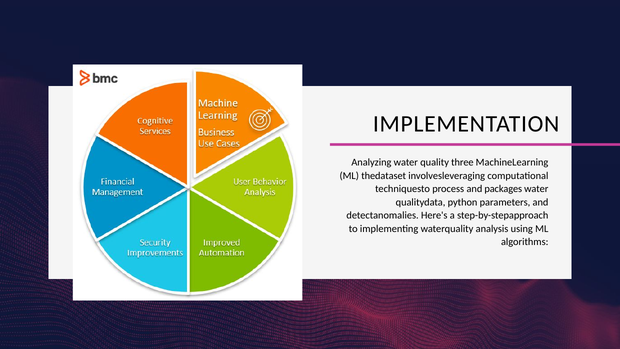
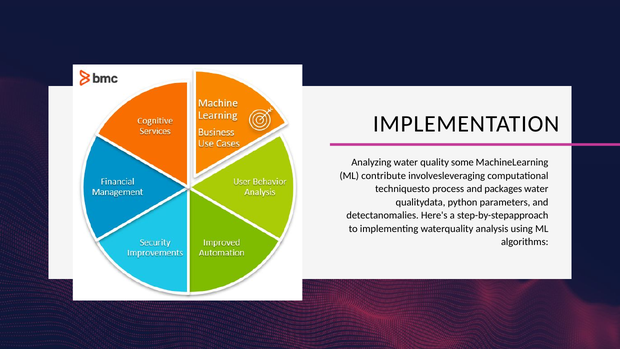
three: three -> some
thedataset: thedataset -> contribute
